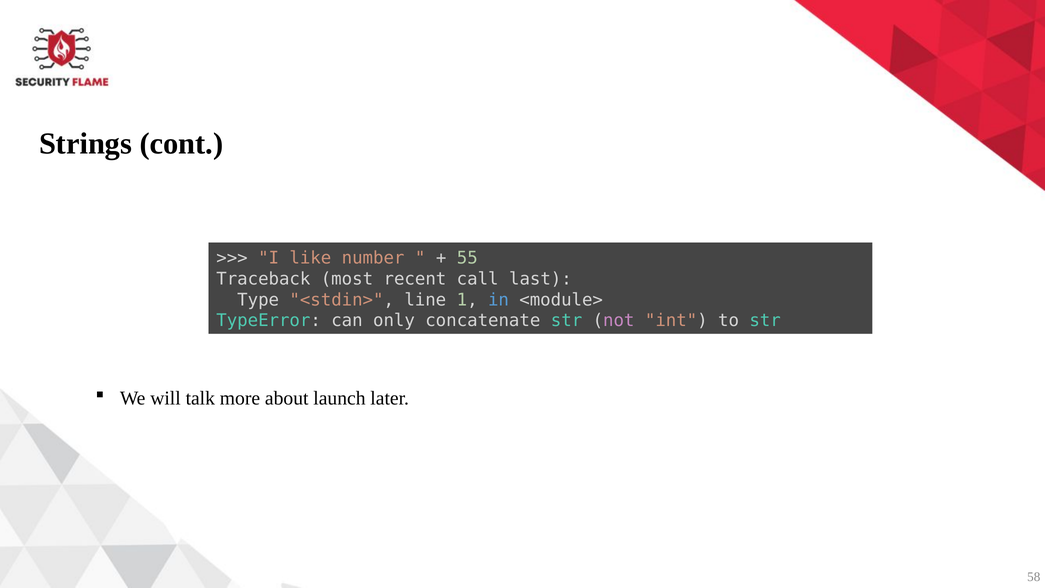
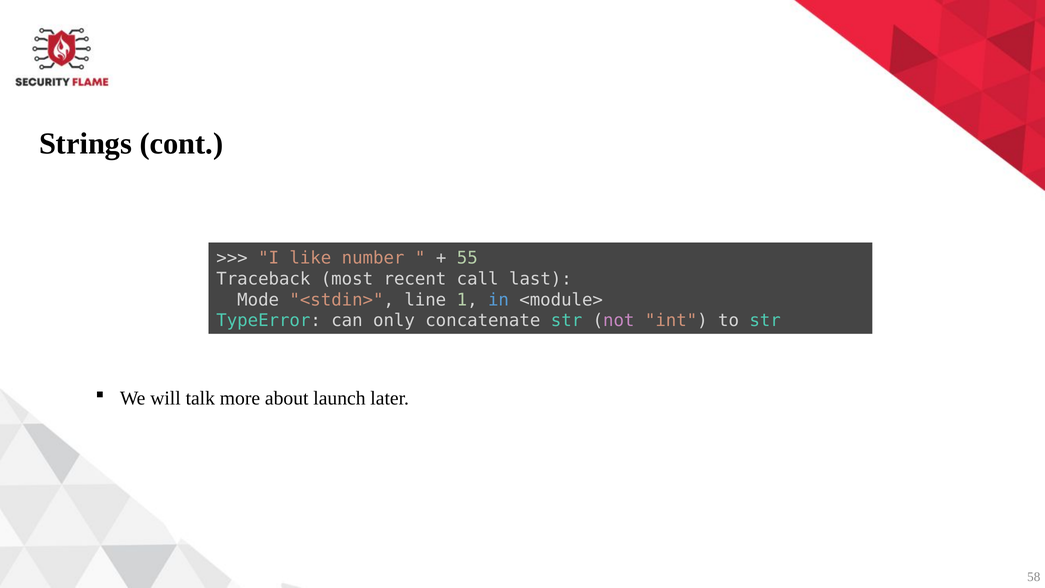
Type: Type -> Mode
